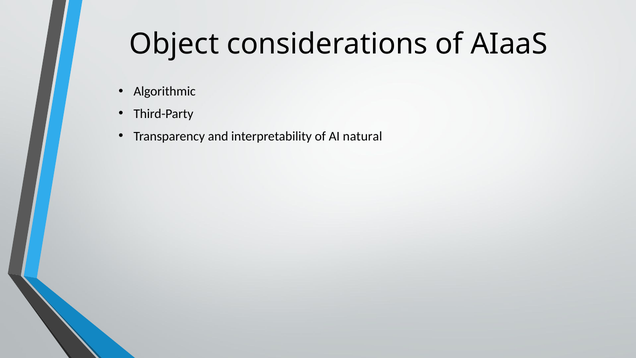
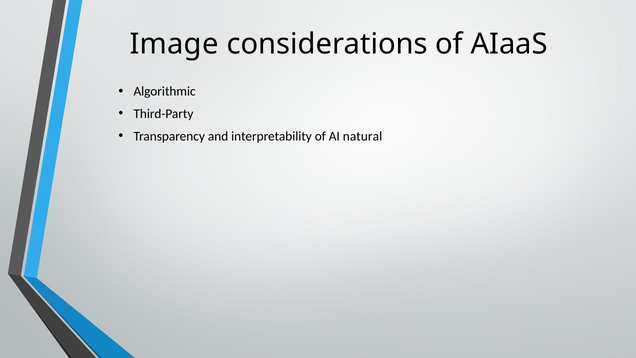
Object: Object -> Image
